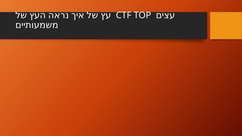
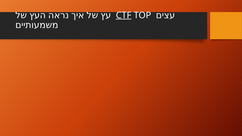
CTF underline: none -> present
